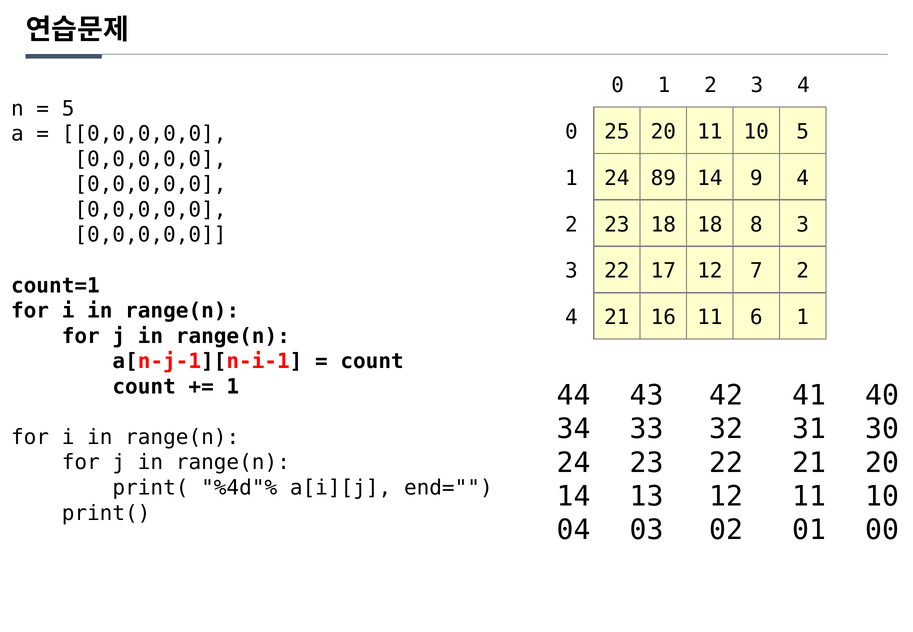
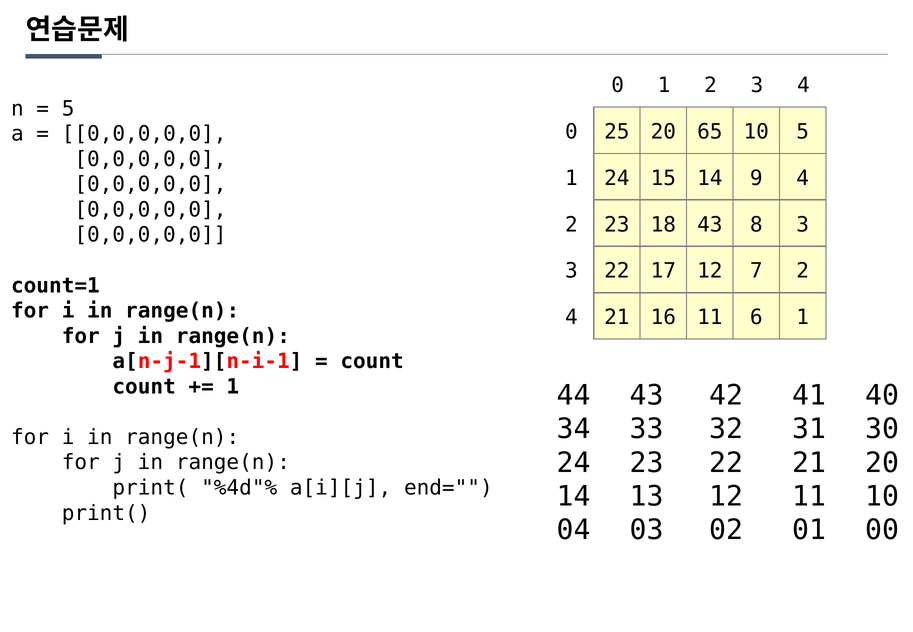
20 11: 11 -> 65
89: 89 -> 15
18 18: 18 -> 43
